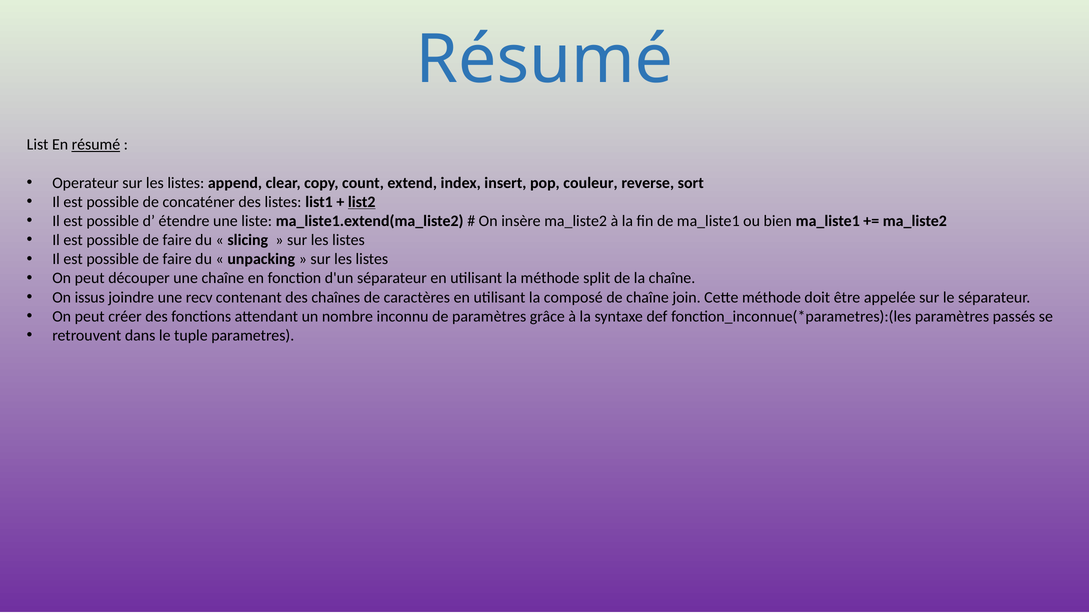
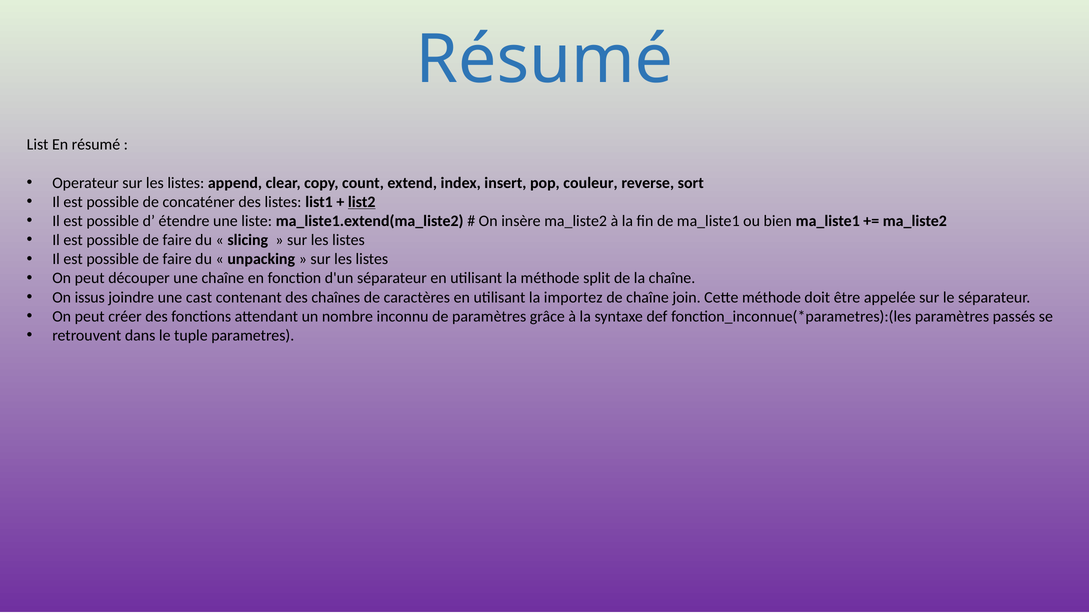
résumé at (96, 145) underline: present -> none
recv: recv -> cast
composé: composé -> importez
